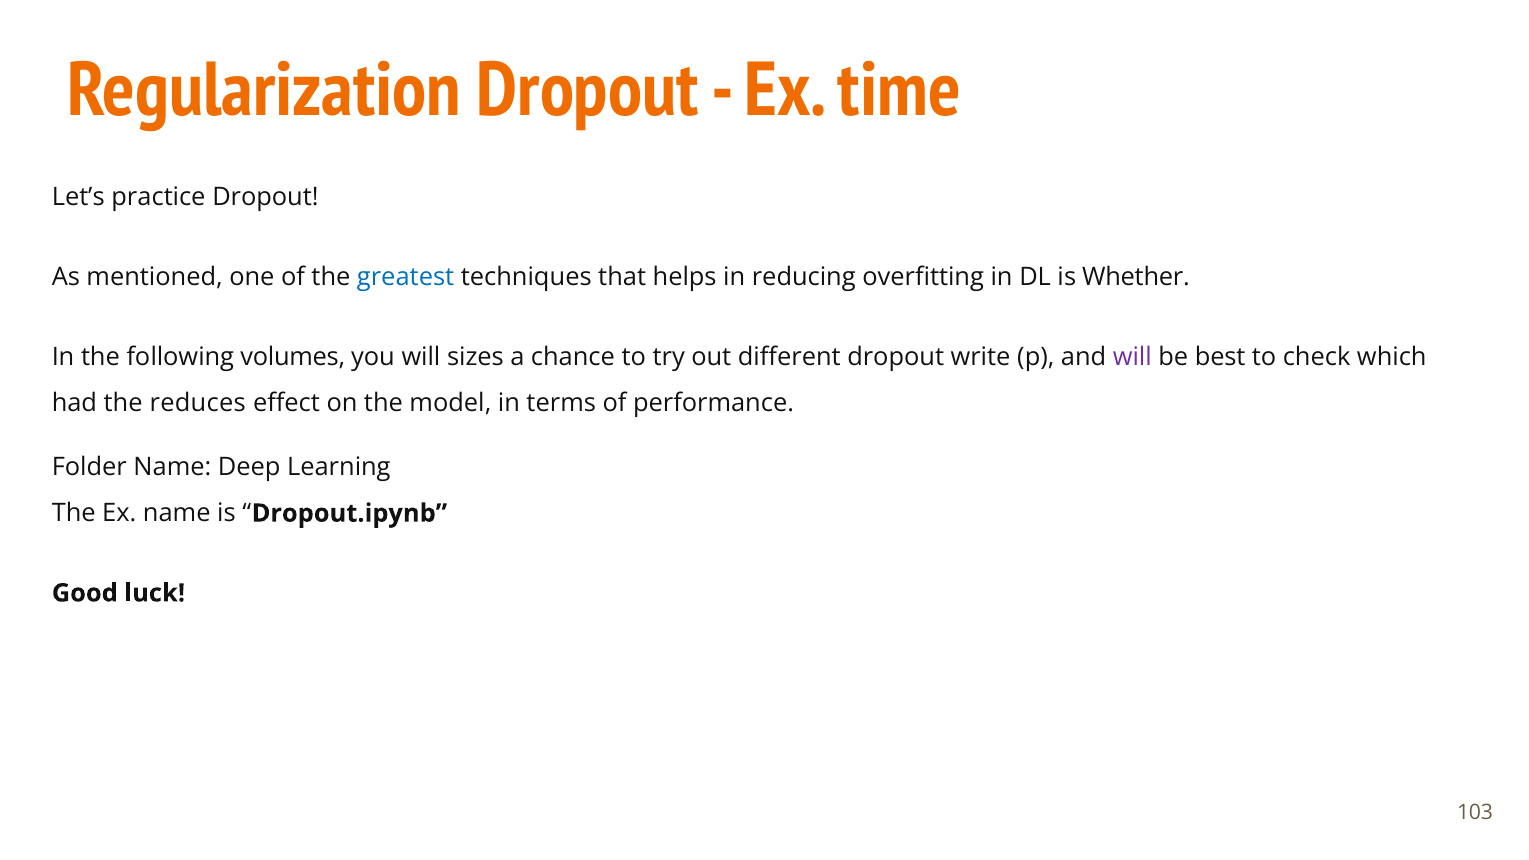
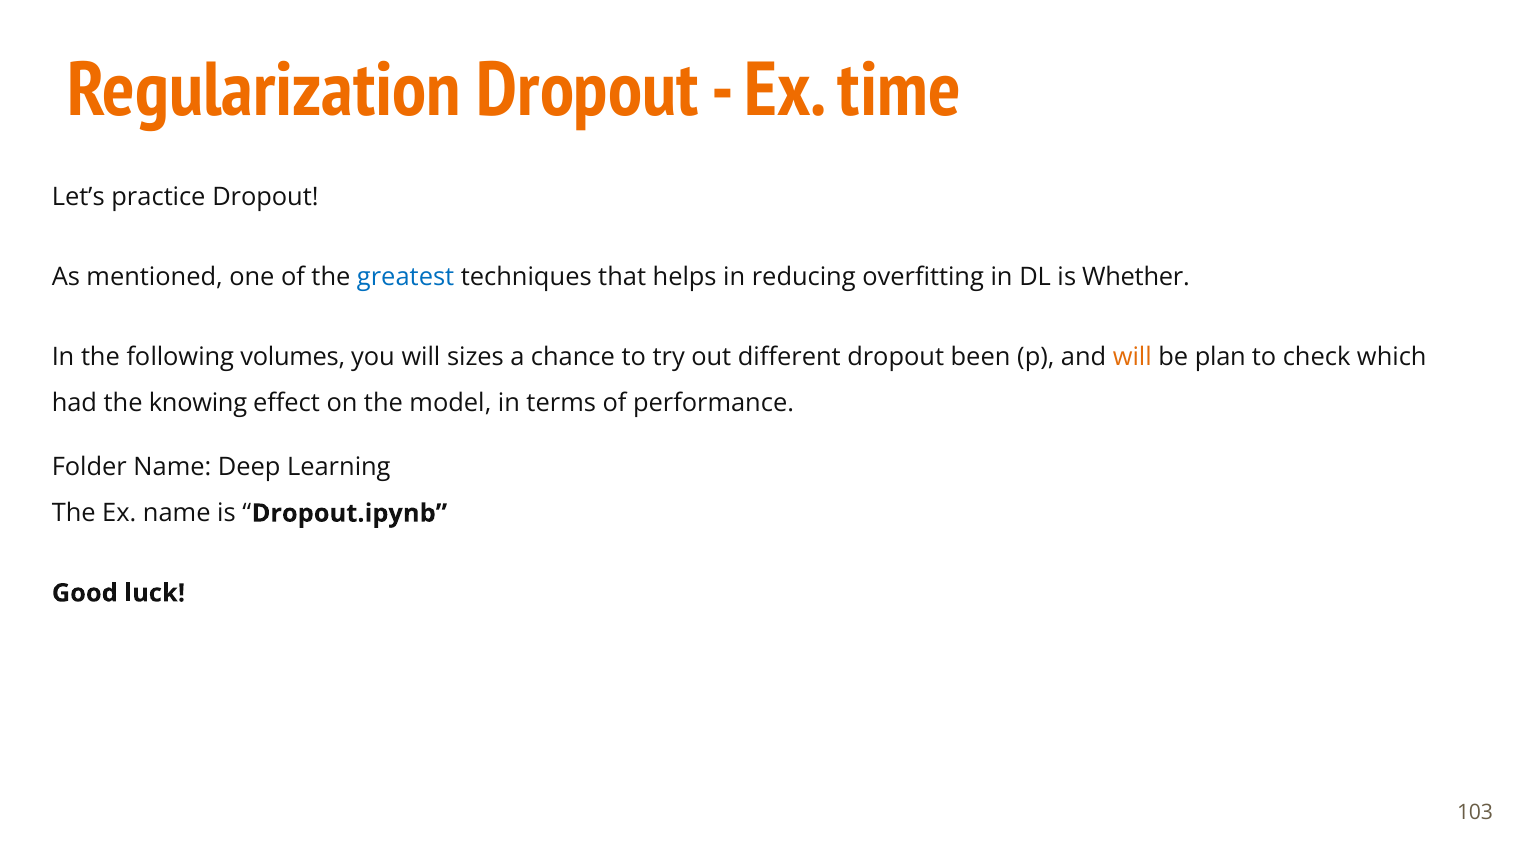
write: write -> been
will at (1132, 357) colour: purple -> orange
best: best -> plan
reduces: reduces -> knowing
